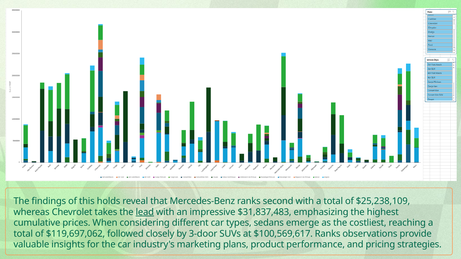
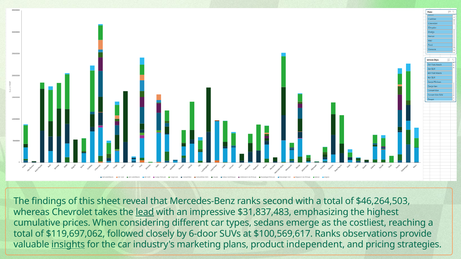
holds: holds -> sheet
$25,238,109: $25,238,109 -> $46,264,503
3-door: 3-door -> 6-door
insights underline: none -> present
performance: performance -> independent
